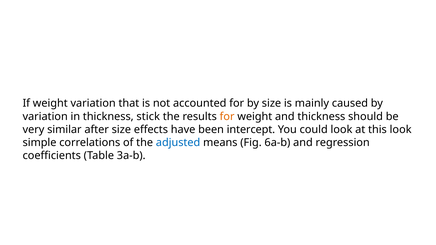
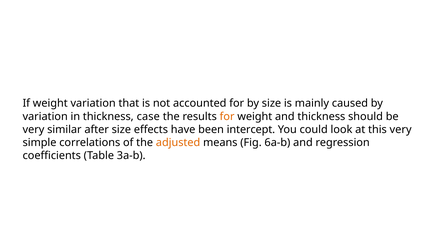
stick: stick -> case
this look: look -> very
adjusted colour: blue -> orange
